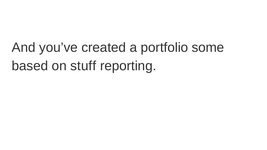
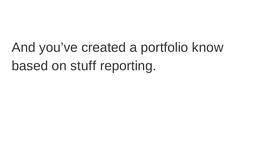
some: some -> know
